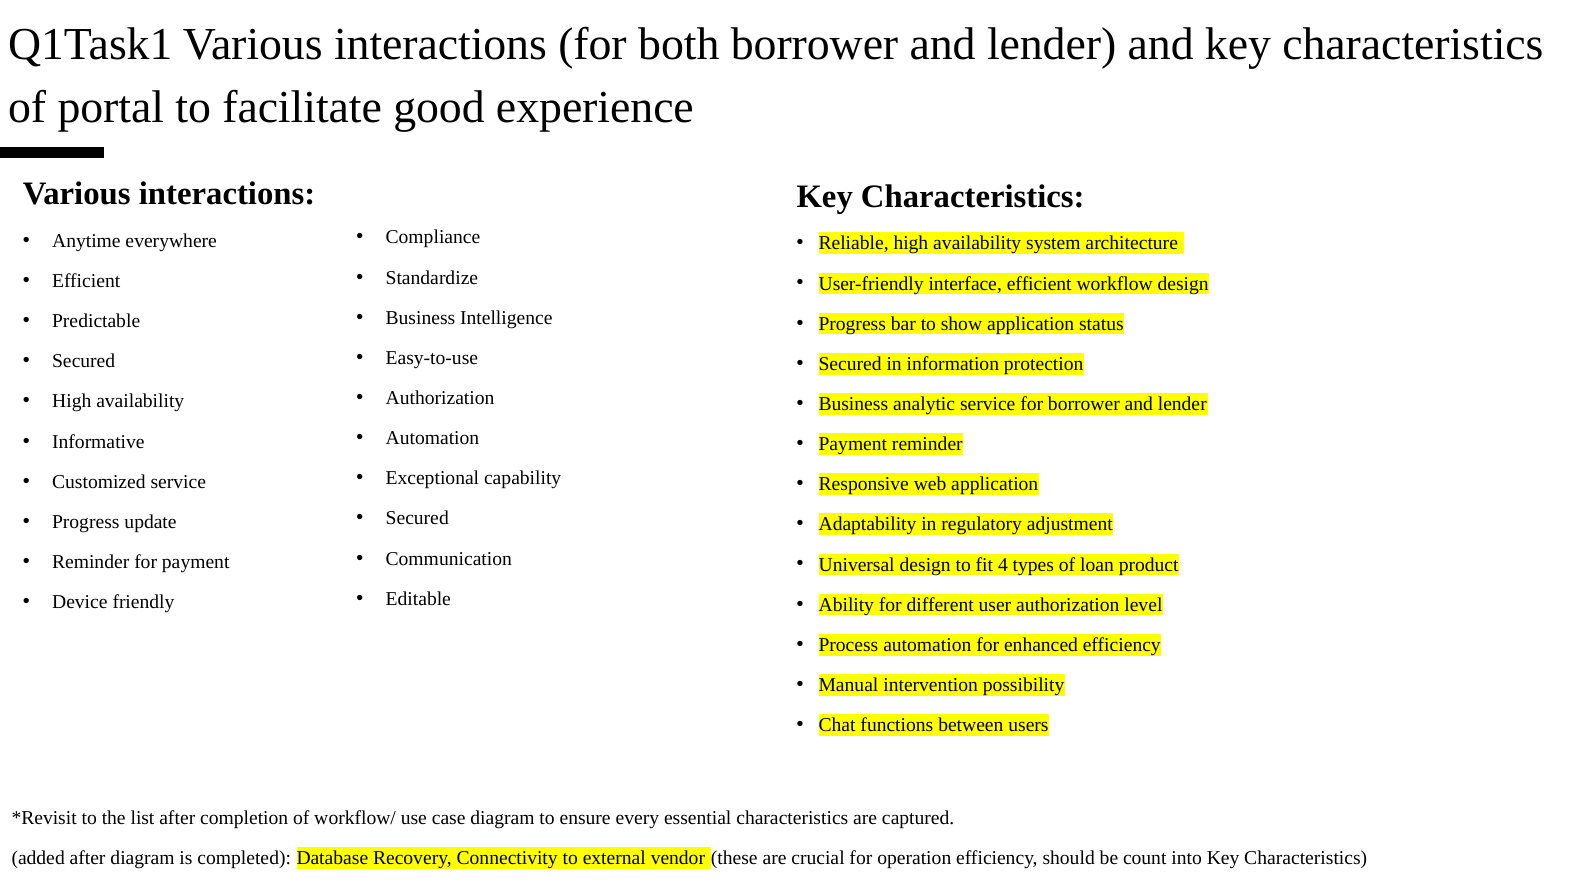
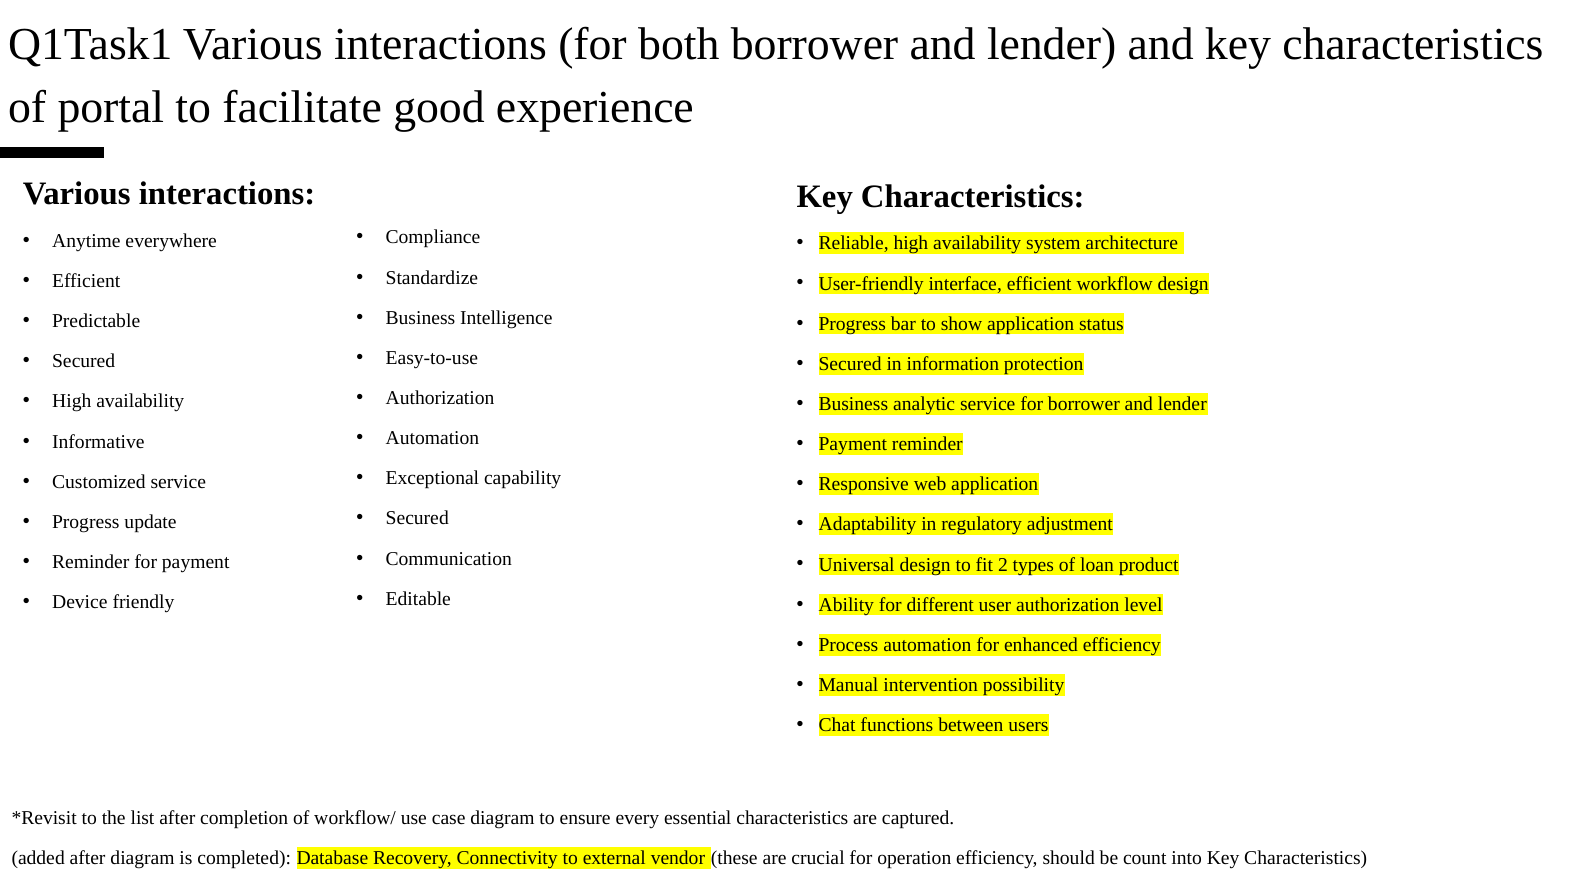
4: 4 -> 2
